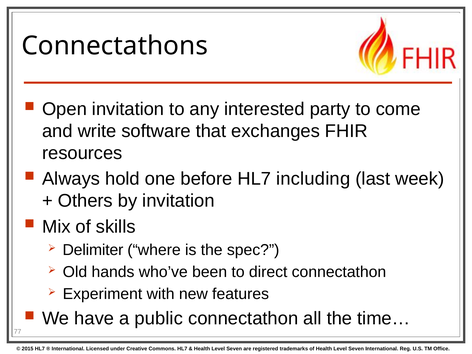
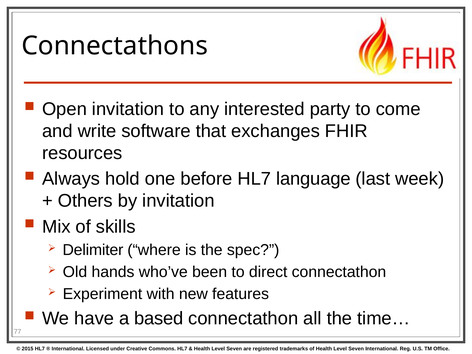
including: including -> language
public: public -> based
